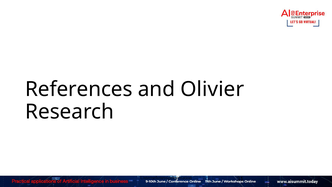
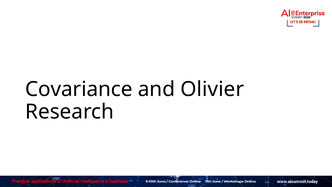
References: References -> Covariance
